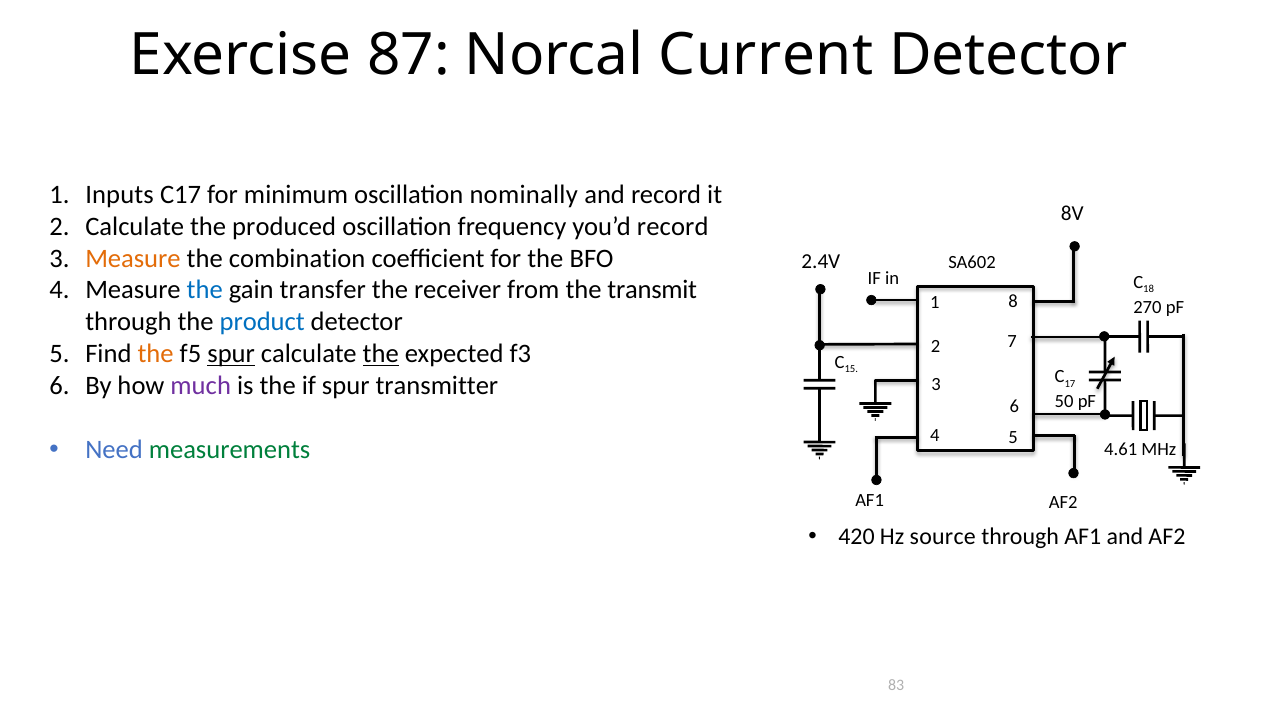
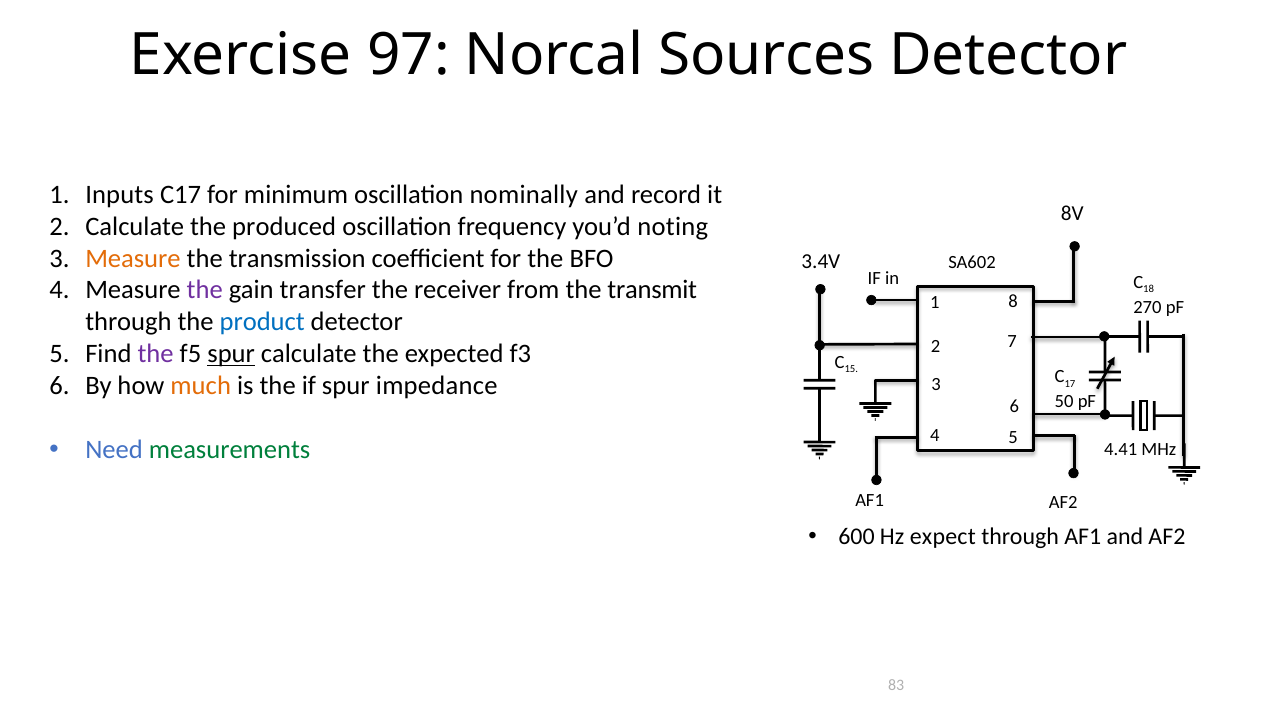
87: 87 -> 97
Current: Current -> Sources
you’d record: record -> noting
combination: combination -> transmission
2.4V: 2.4V -> 3.4V
the at (205, 290) colour: blue -> purple
the at (156, 354) colour: orange -> purple
the at (381, 354) underline: present -> none
much colour: purple -> orange
transmitter: transmitter -> impedance
4.61: 4.61 -> 4.41
420: 420 -> 600
source: source -> expect
